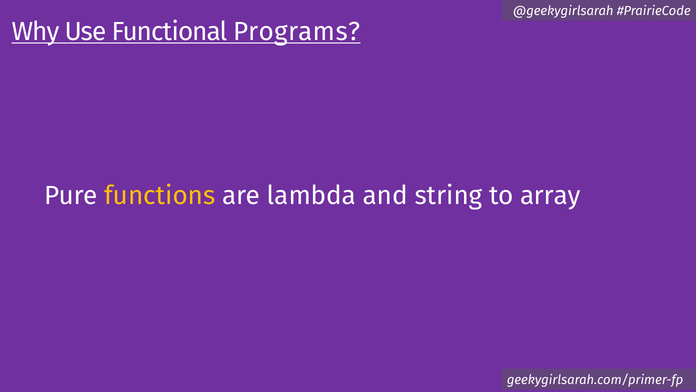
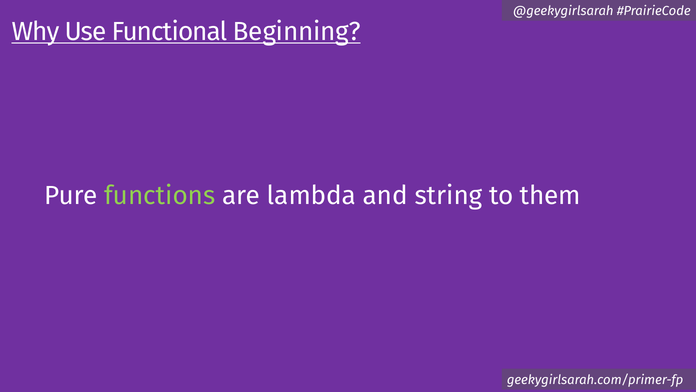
Programs: Programs -> Beginning
functions colour: yellow -> light green
array: array -> them
